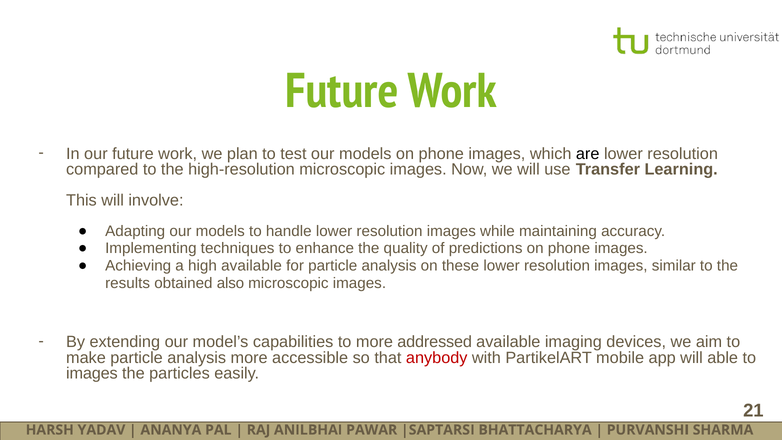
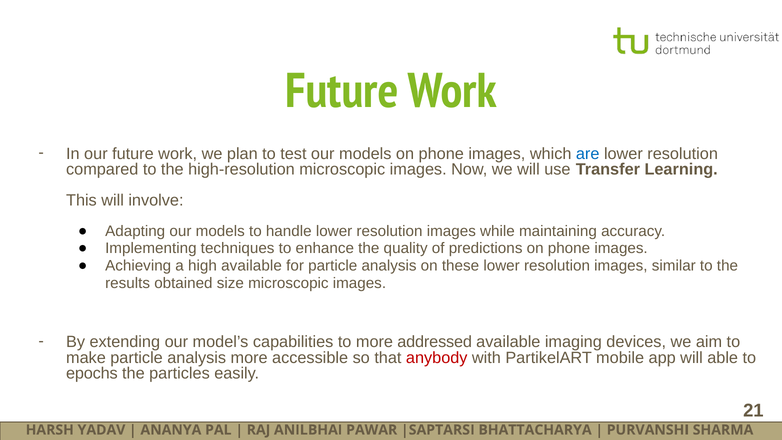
are colour: black -> blue
also: also -> size
images at (92, 373): images -> epochs
